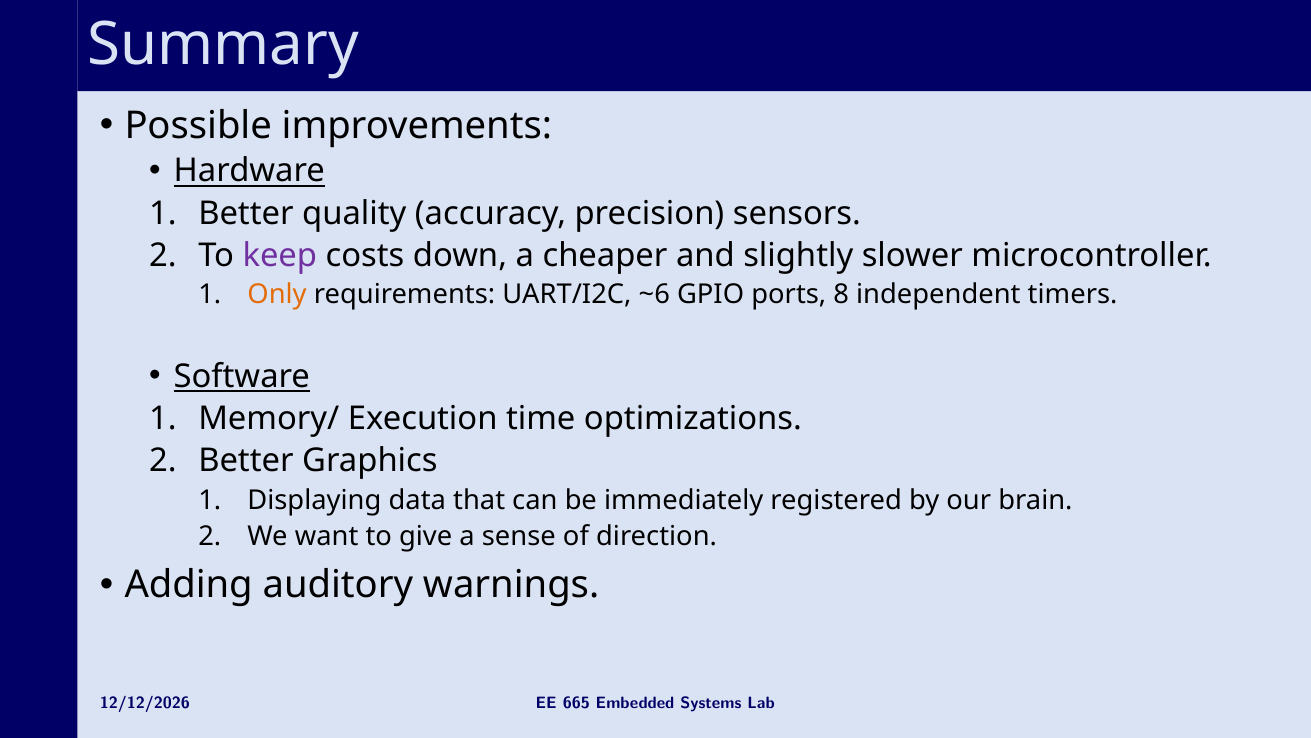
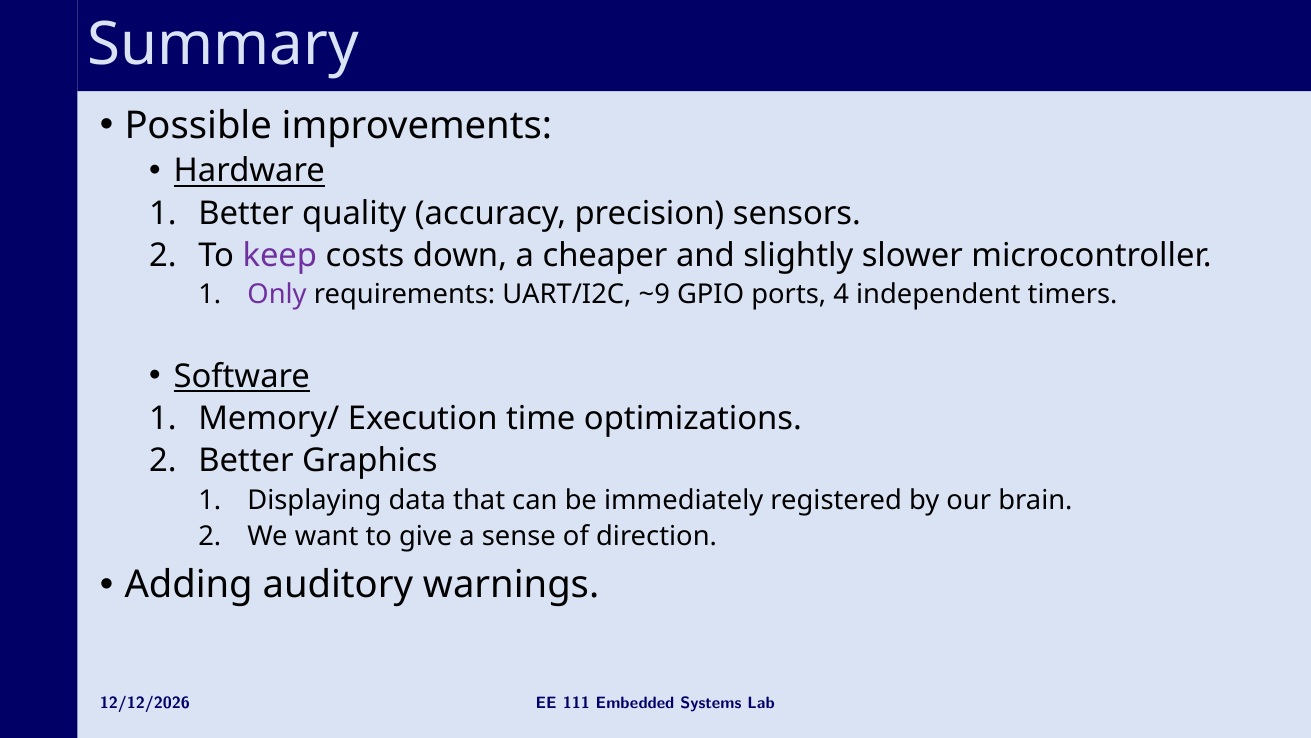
Only colour: orange -> purple
~6: ~6 -> ~9
8: 8 -> 4
665: 665 -> 111
